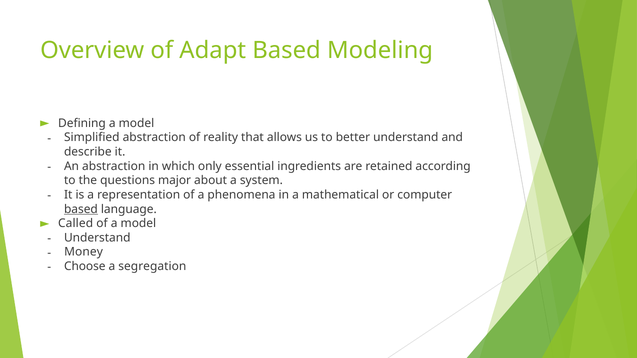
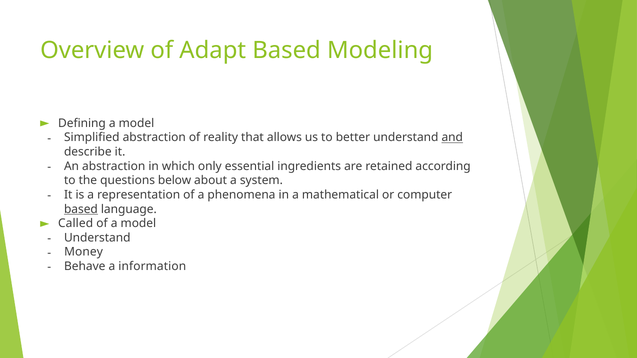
and underline: none -> present
major: major -> below
Choose: Choose -> Behave
segregation: segregation -> information
